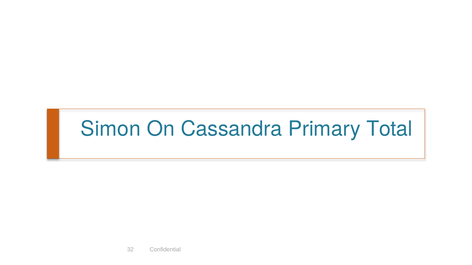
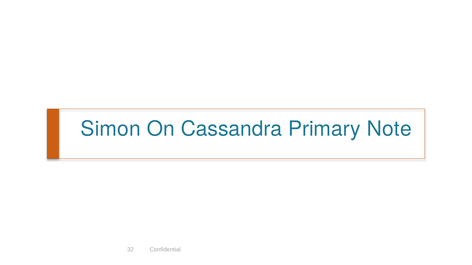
Total: Total -> Note
